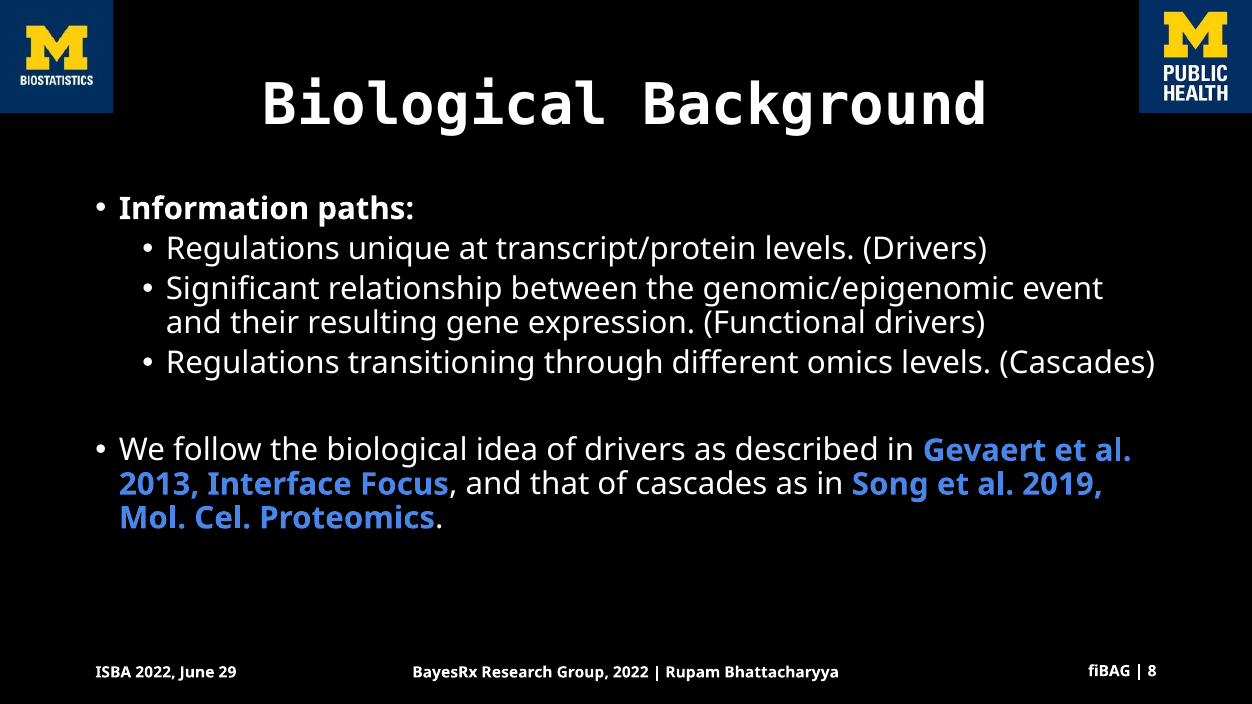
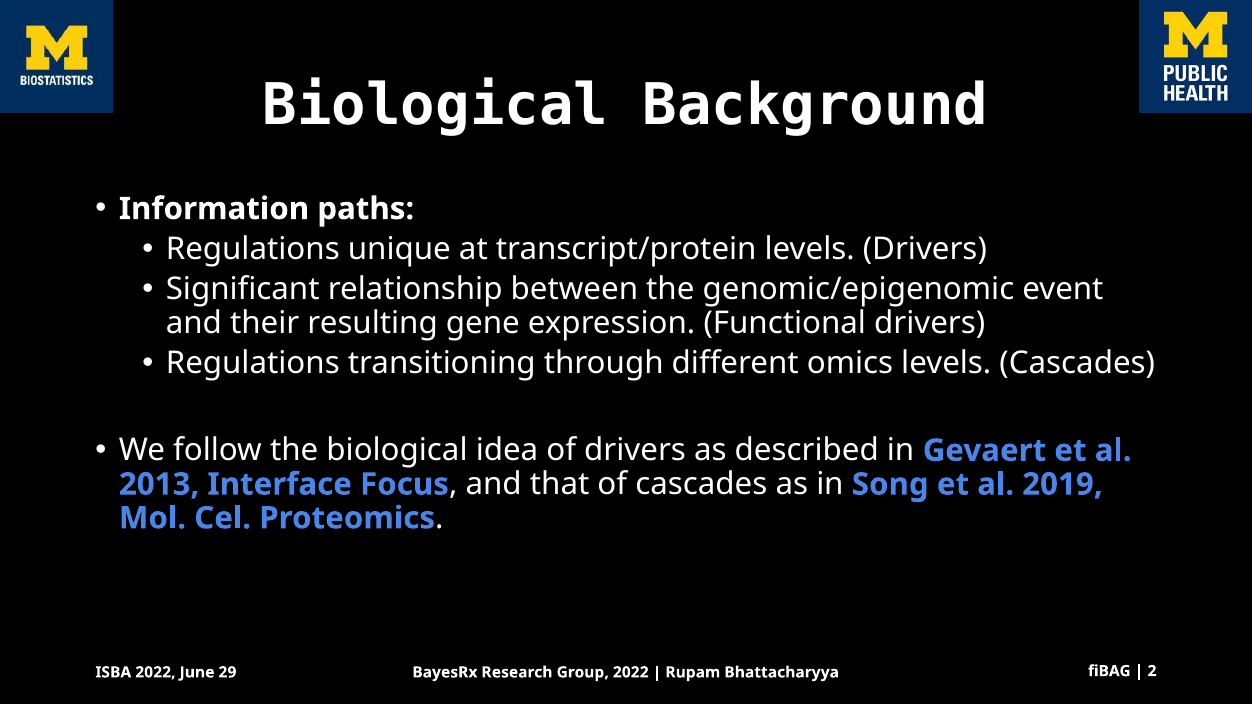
8: 8 -> 2
